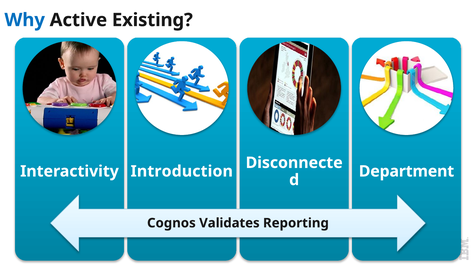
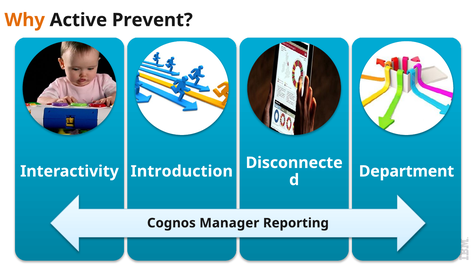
Why colour: blue -> orange
Existing: Existing -> Prevent
Validates: Validates -> Manager
